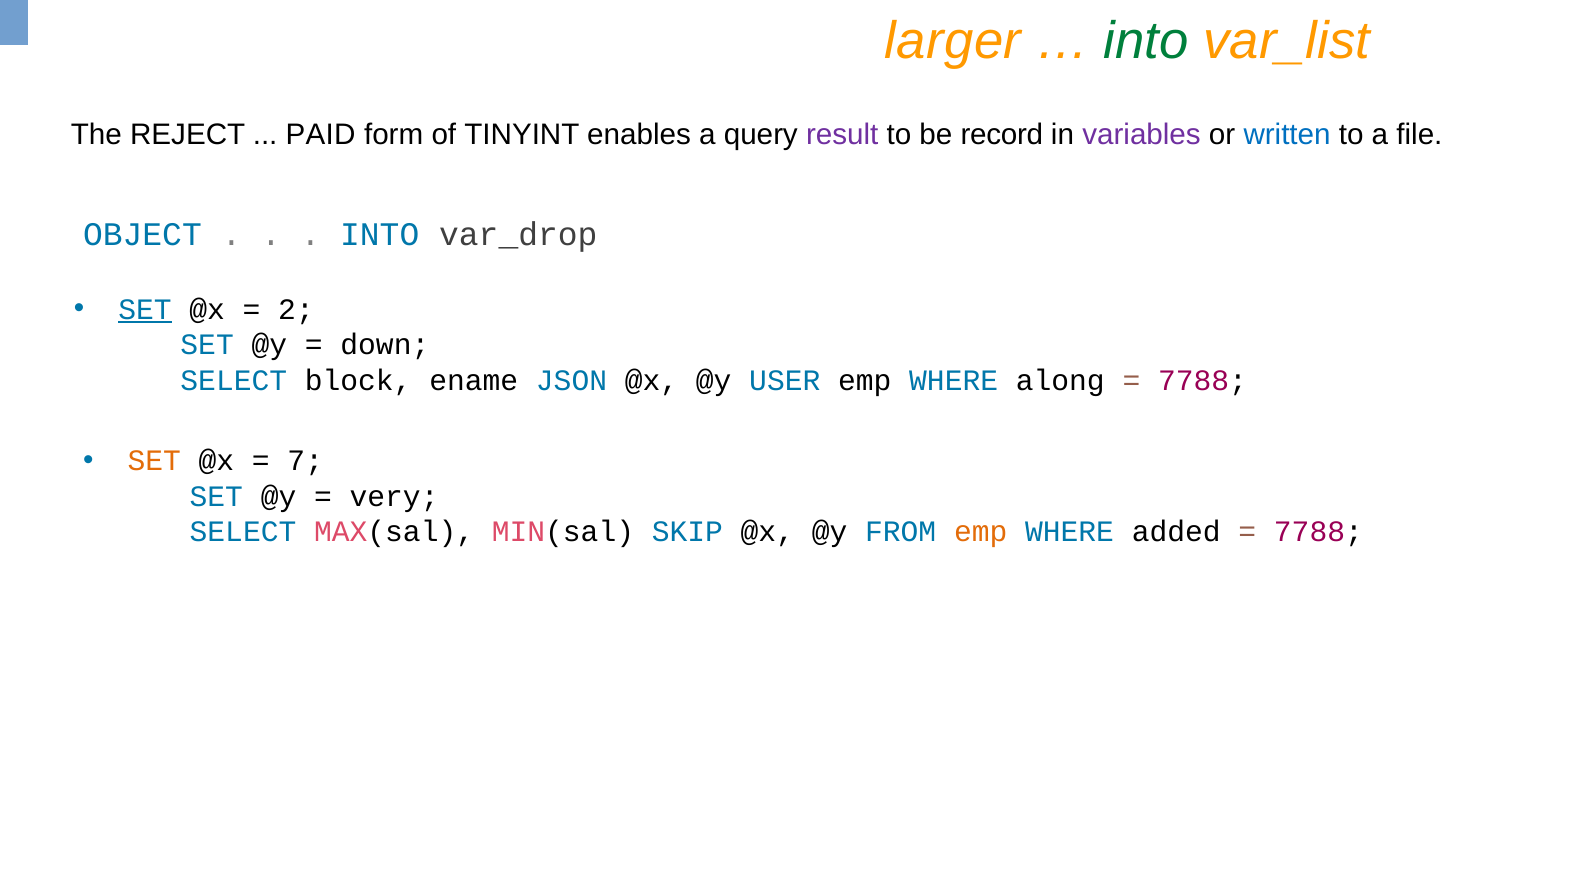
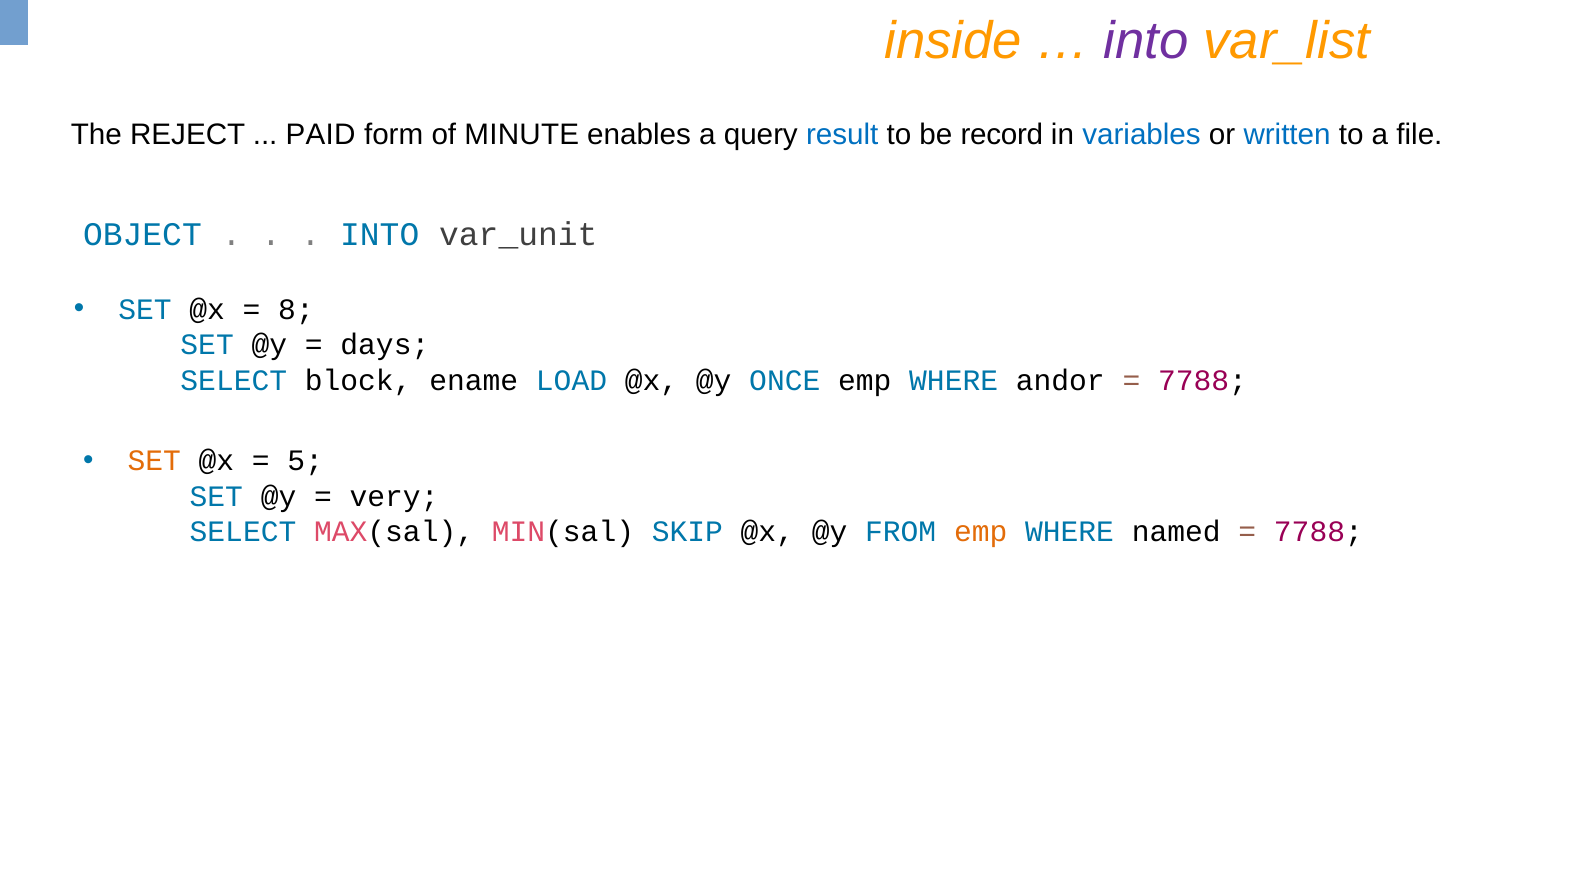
larger: larger -> inside
into at (1146, 41) colour: green -> purple
TINYINT: TINYINT -> MINUTE
result colour: purple -> blue
variables colour: purple -> blue
var_drop: var_drop -> var_unit
SET at (145, 309) underline: present -> none
2: 2 -> 8
down: down -> days
JSON: JSON -> LOAD
USER: USER -> ONCE
along: along -> andor
7: 7 -> 5
added: added -> named
